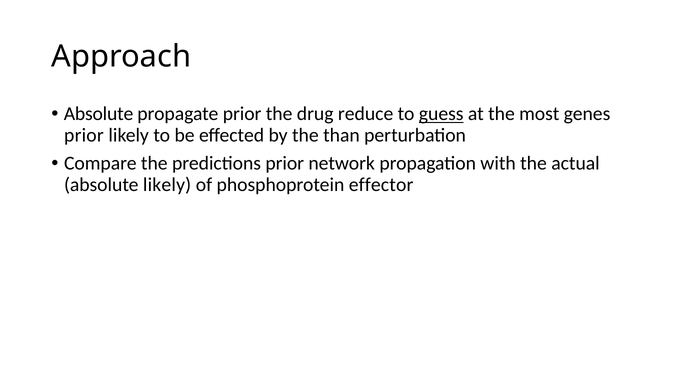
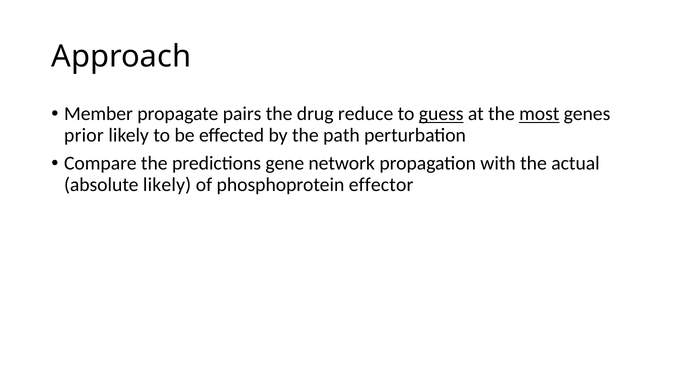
Absolute at (99, 114): Absolute -> Member
propagate prior: prior -> pairs
most underline: none -> present
than: than -> path
predictions prior: prior -> gene
